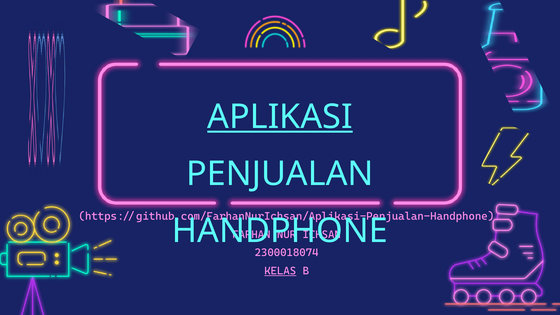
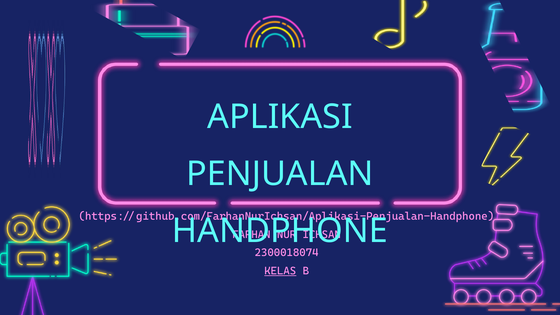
APLIKASI underline: present -> none
